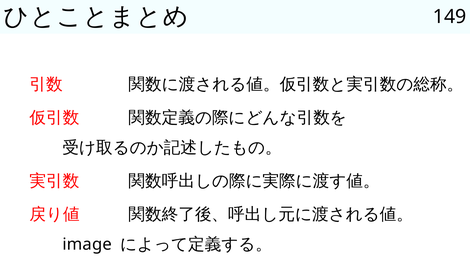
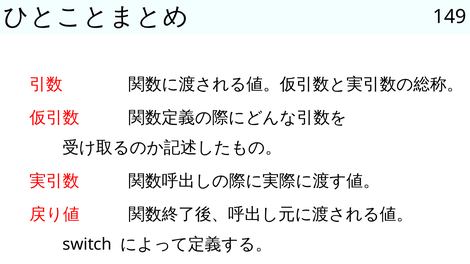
image: image -> switch
